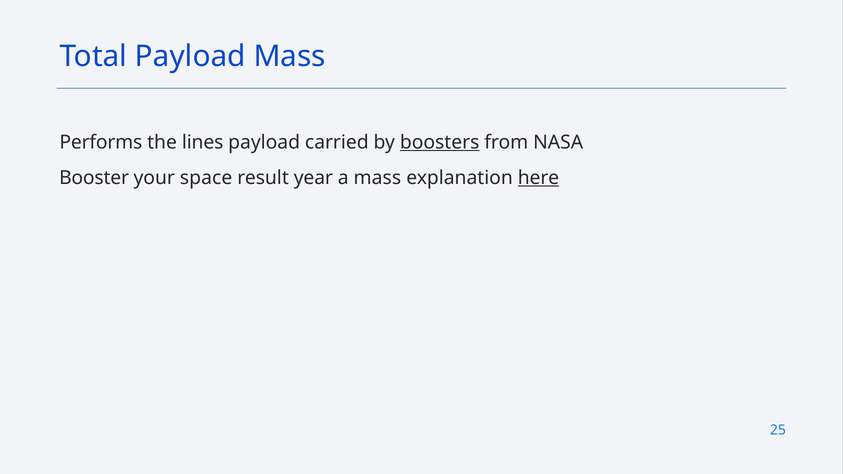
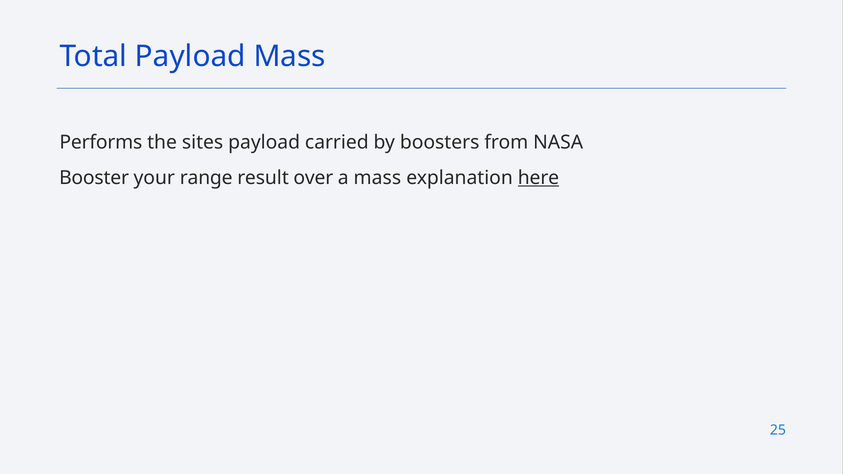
lines: lines -> sites
boosters underline: present -> none
space: space -> range
year: year -> over
